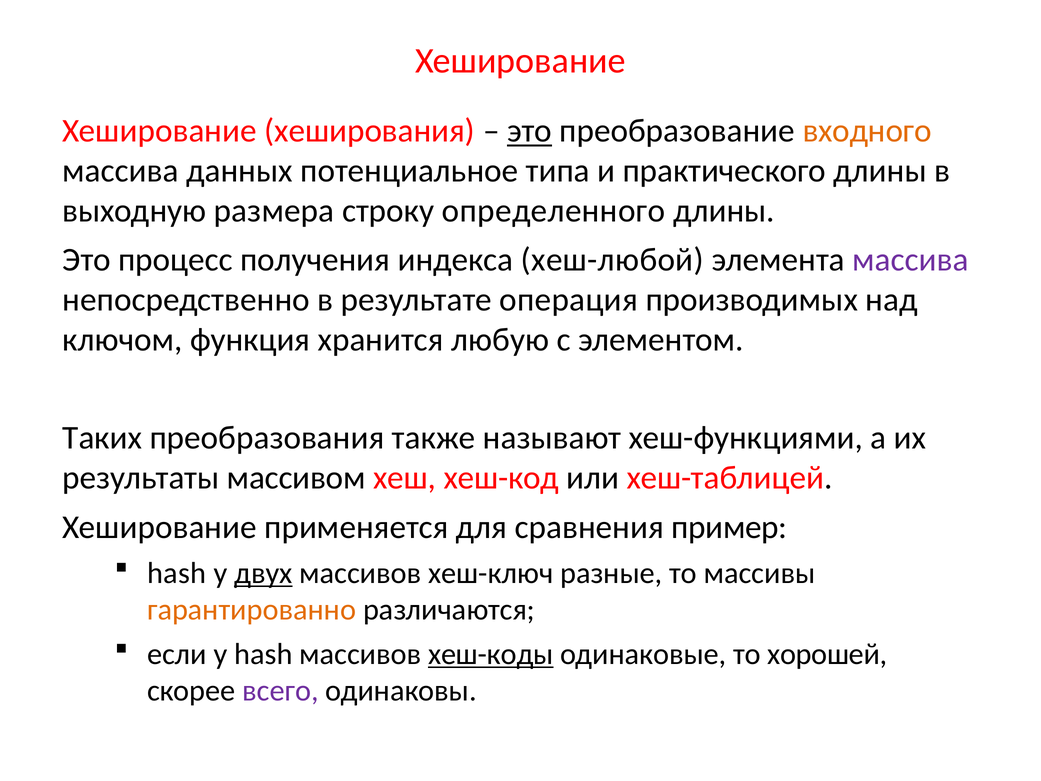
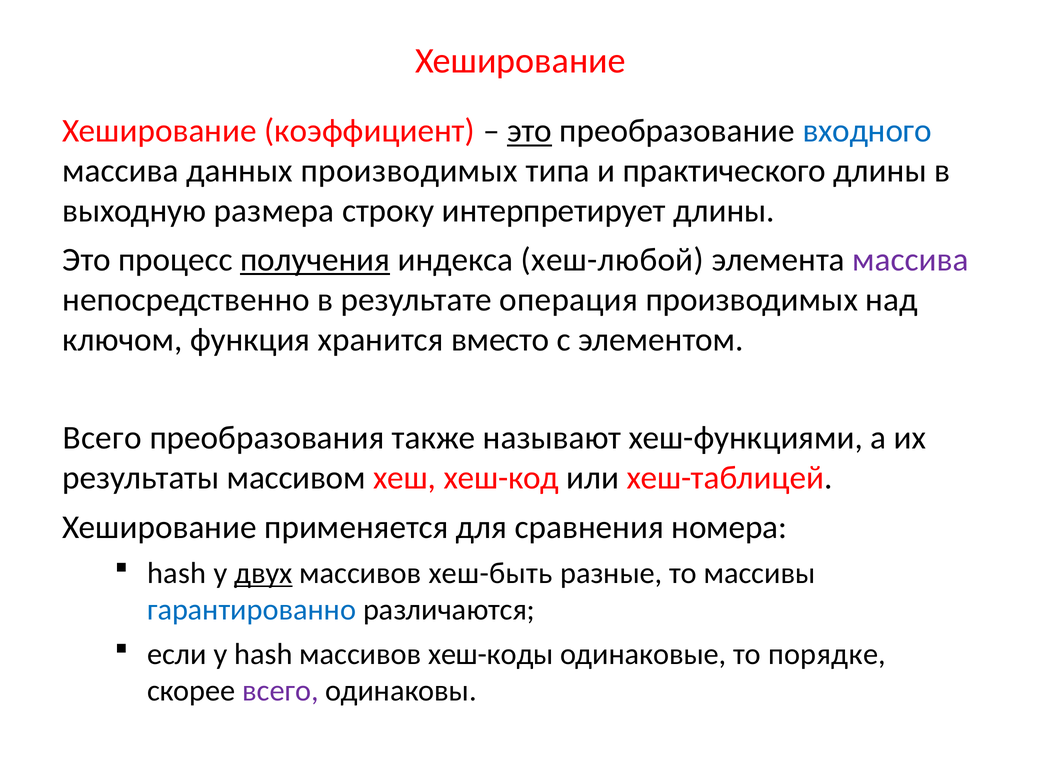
хеширования: хеширования -> коэффициент
входного colour: orange -> blue
данных потенциальное: потенциальное -> производимых
определенного: определенного -> интерпретирует
получения underline: none -> present
любую: любую -> вместо
Таких at (102, 438): Таких -> Всего
пример: пример -> номера
хеш-ключ: хеш-ключ -> хеш-быть
гарантированно colour: orange -> blue
хеш-коды underline: present -> none
хорошей: хорошей -> порядке
